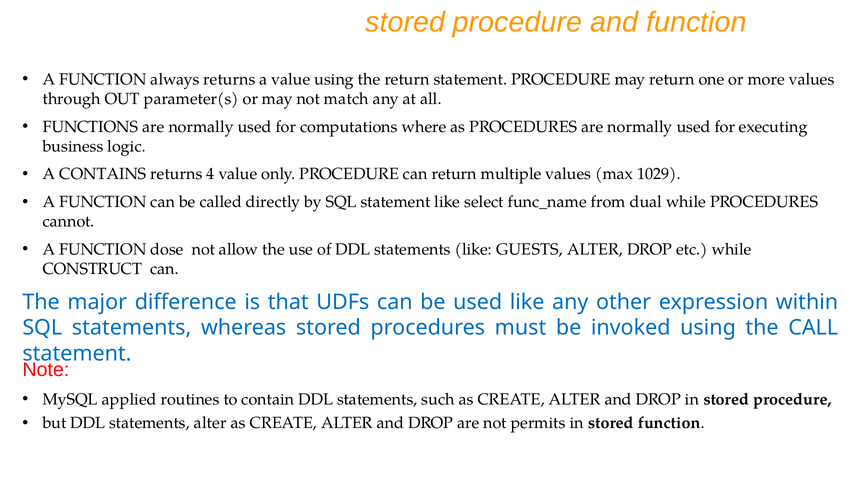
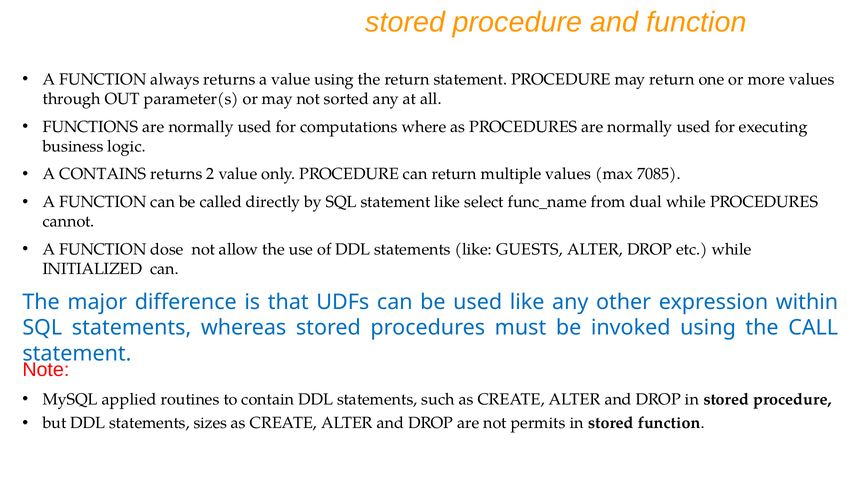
match: match -> sorted
4: 4 -> 2
1029: 1029 -> 7085
CONSTRUCT: CONSTRUCT -> INITIALIZED
statements alter: alter -> sizes
